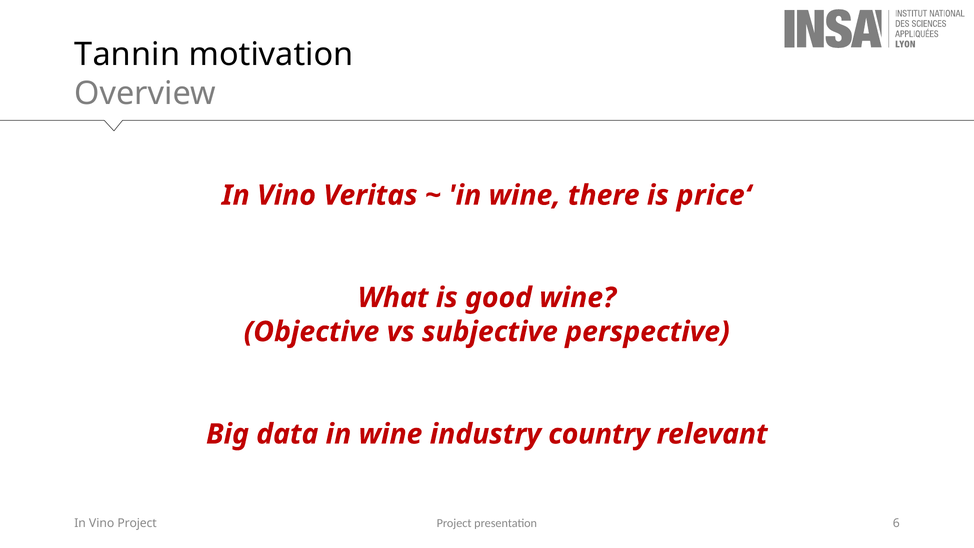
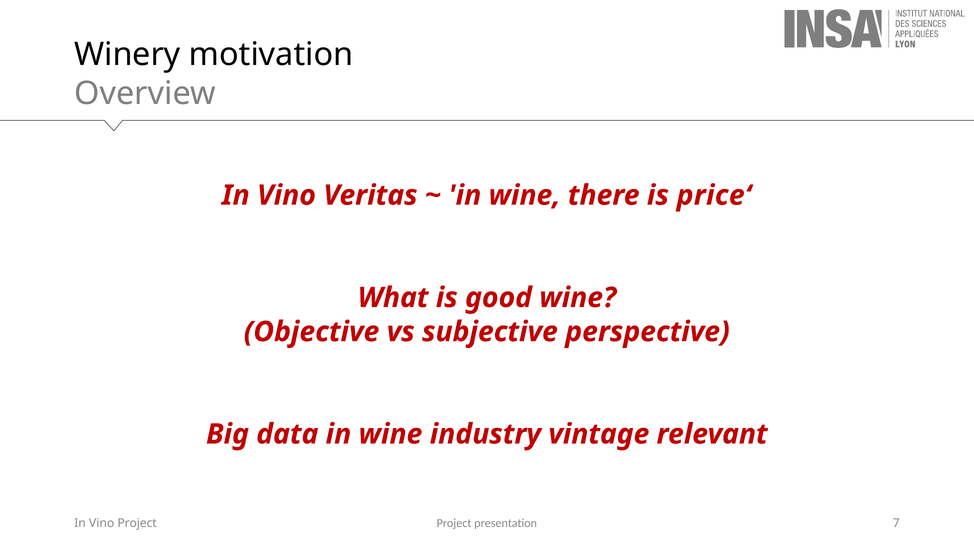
Tannin: Tannin -> Winery
country: country -> vintage
6: 6 -> 7
